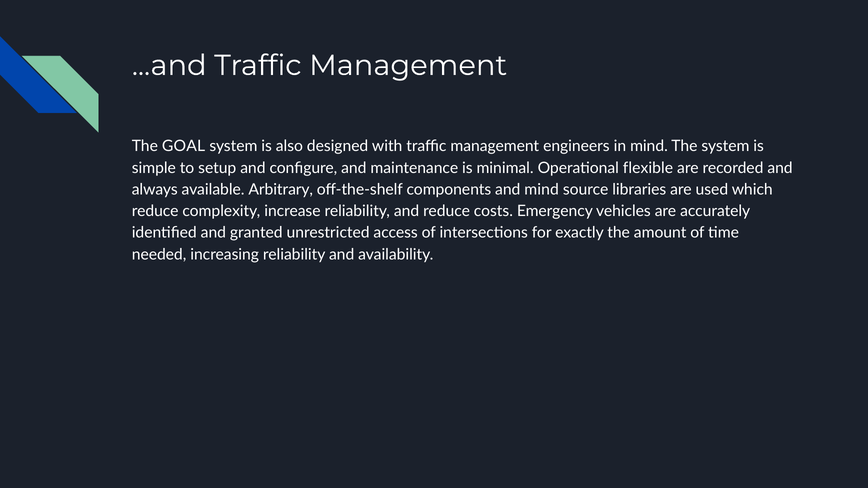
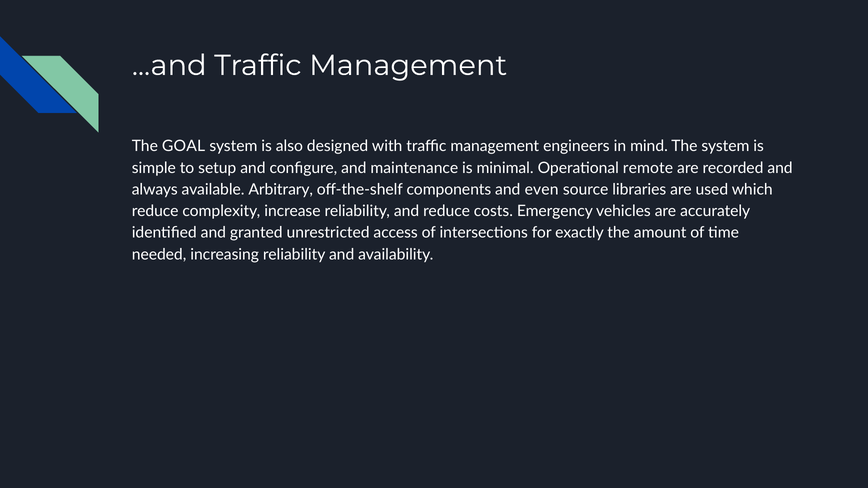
flexible: flexible -> remote
and mind: mind -> even
